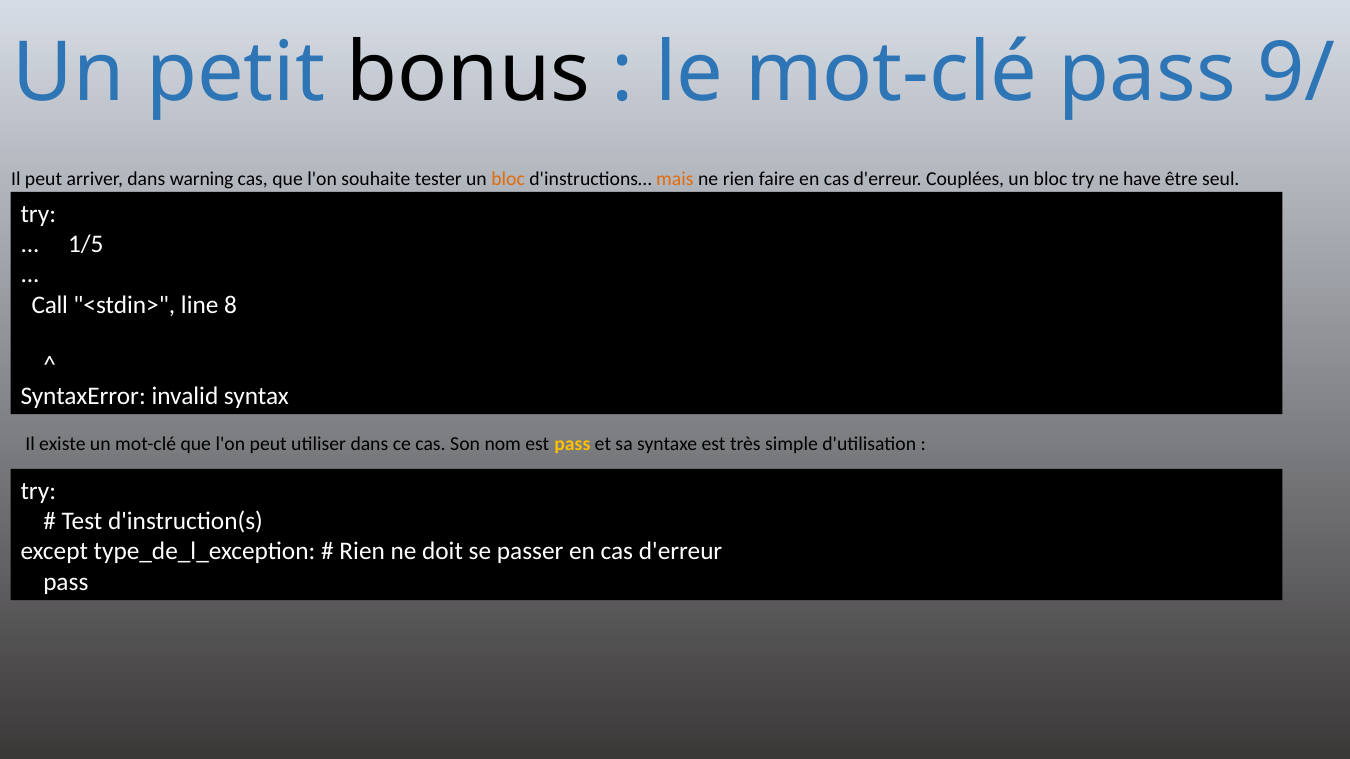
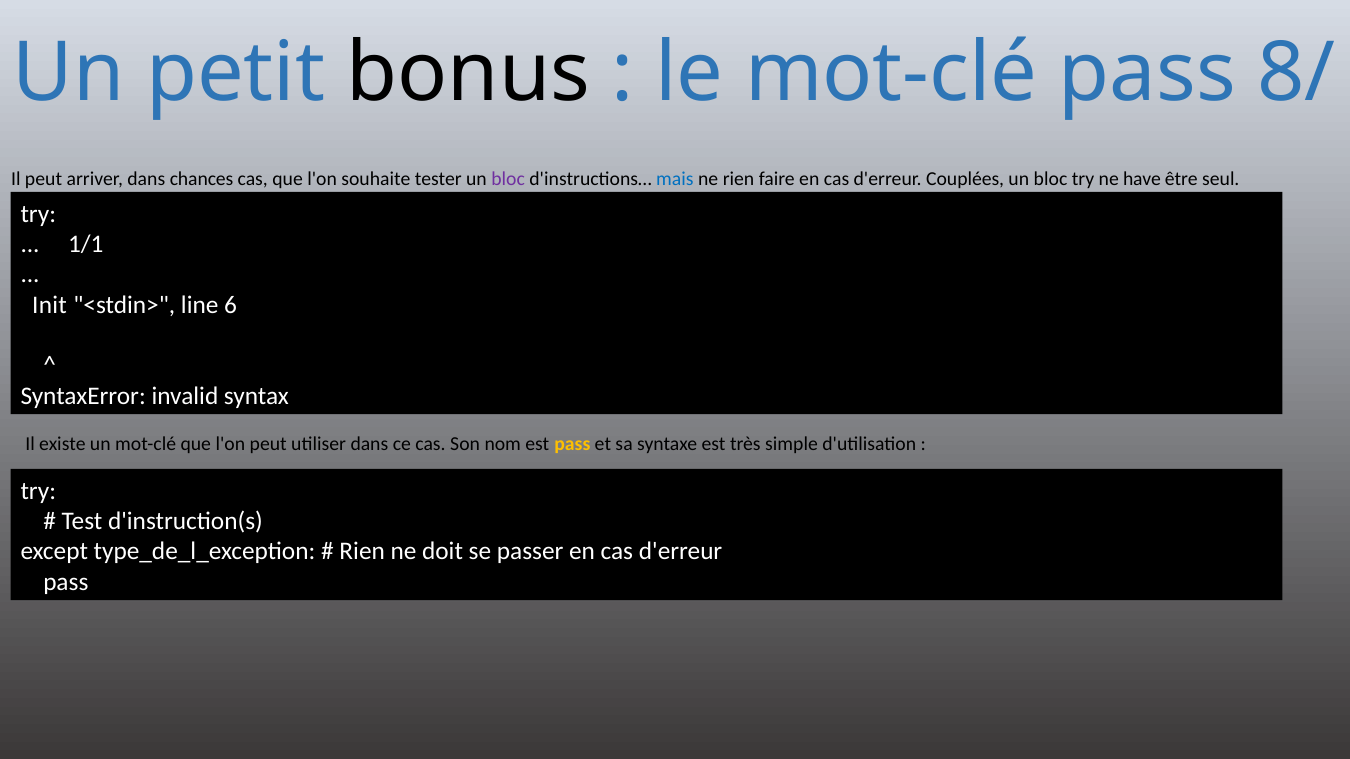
9/: 9/ -> 8/
warning: warning -> chances
bloc at (508, 179) colour: orange -> purple
mais colour: orange -> blue
1/5: 1/5 -> 1/1
Call: Call -> Init
8: 8 -> 6
